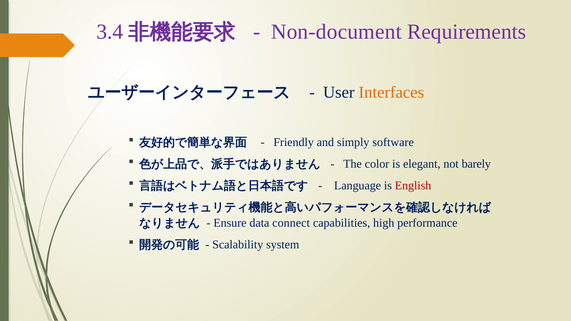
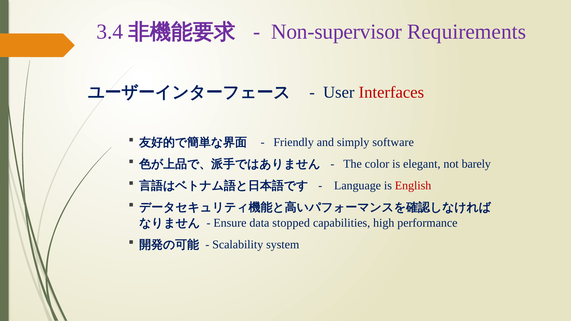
Non-document: Non-document -> Non-supervisor
Interfaces colour: orange -> red
connect: connect -> stopped
